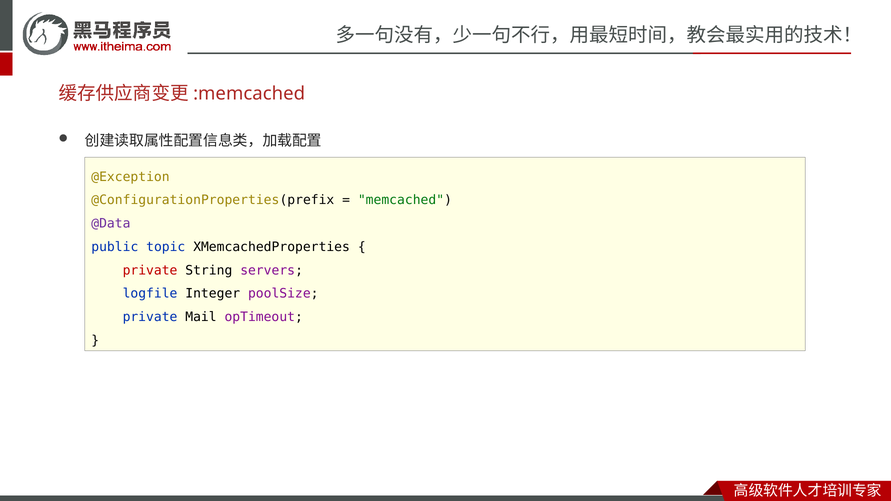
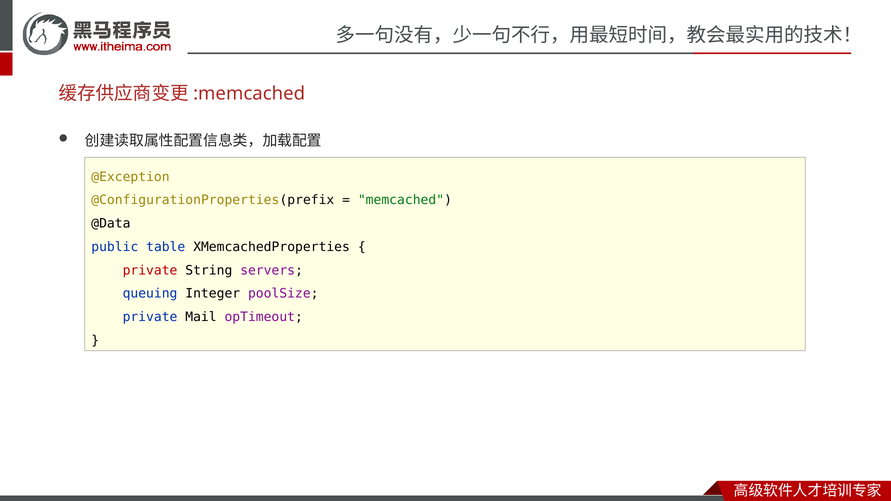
@Data colour: purple -> black
topic: topic -> table
logfile: logfile -> queuing
